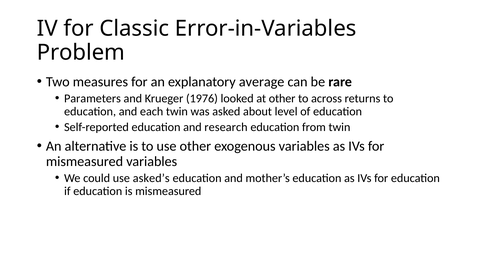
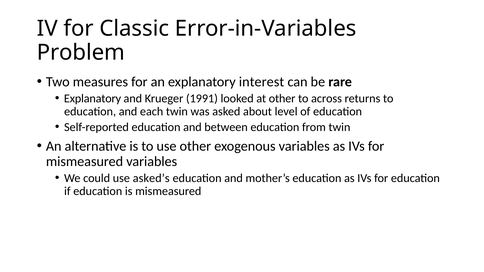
average: average -> interest
Parameters at (92, 98): Parameters -> Explanatory
1976: 1976 -> 1991
research: research -> between
